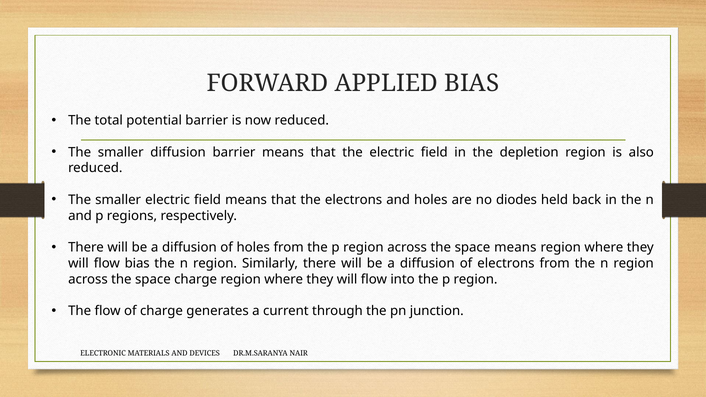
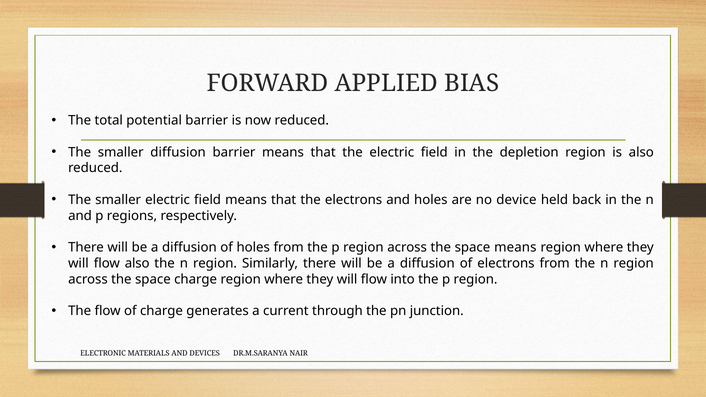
diodes: diodes -> device
flow bias: bias -> also
